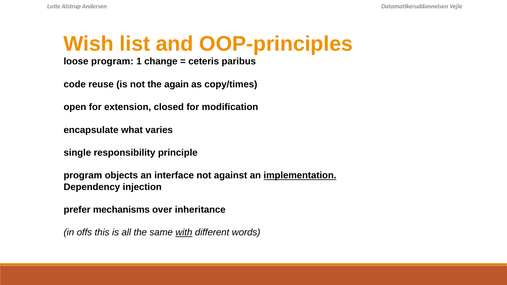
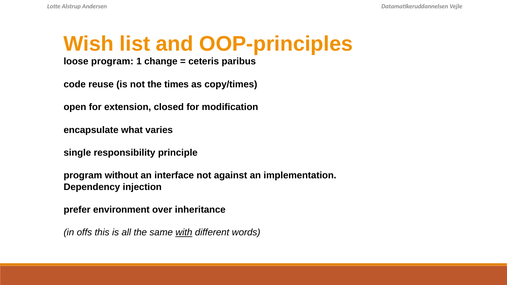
again: again -> times
objects: objects -> without
implementation underline: present -> none
mechanisms: mechanisms -> environment
